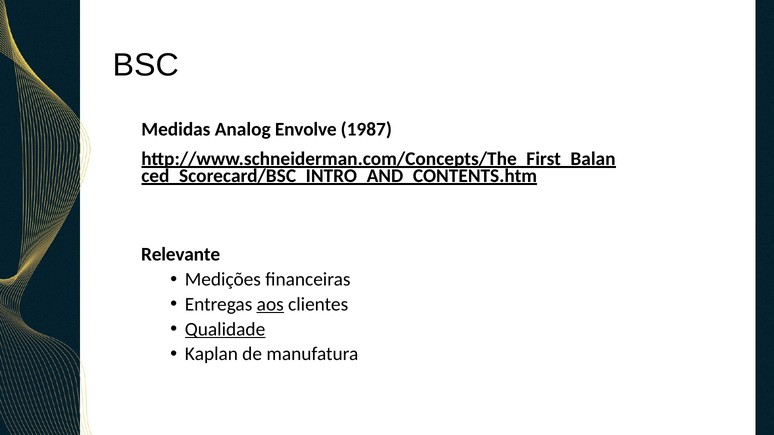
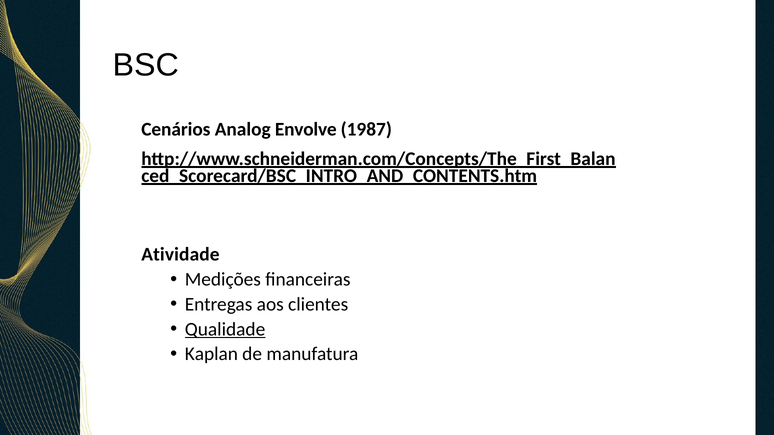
Medidas: Medidas -> Cenários
Relevante: Relevante -> Atividade
aos underline: present -> none
